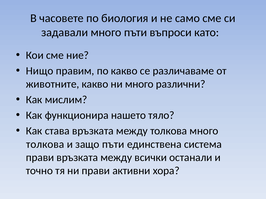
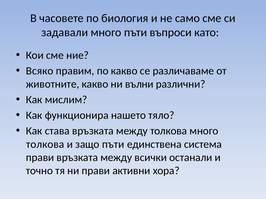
Нищо: Нищо -> Всяко
ни много: много -> вълни
